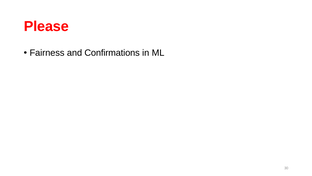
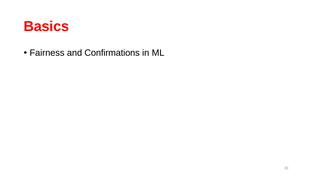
Please: Please -> Basics
